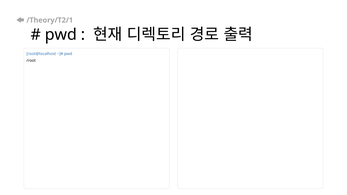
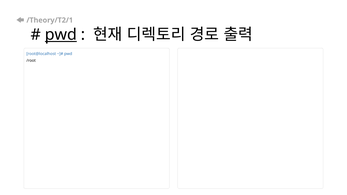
pwd at (61, 35) underline: none -> present
